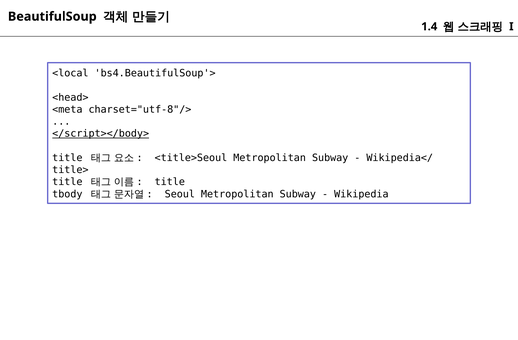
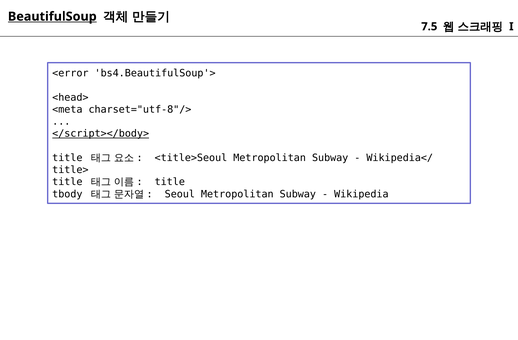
BeautifulSoup underline: none -> present
1.4: 1.4 -> 7.5
<local: <local -> <error
